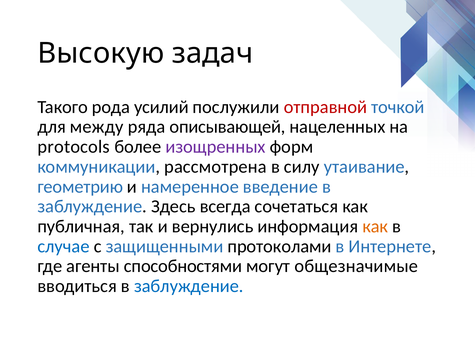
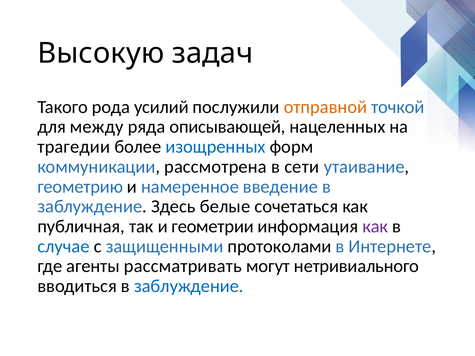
отправной colour: red -> orange
protocols: protocols -> трагедии
изощренных colour: purple -> blue
силу: силу -> сети
всегда: всегда -> белые
вернулись: вернулись -> геометрии
как at (375, 227) colour: orange -> purple
способностями: способностями -> рассматривать
общезначимые: общезначимые -> нетривиального
